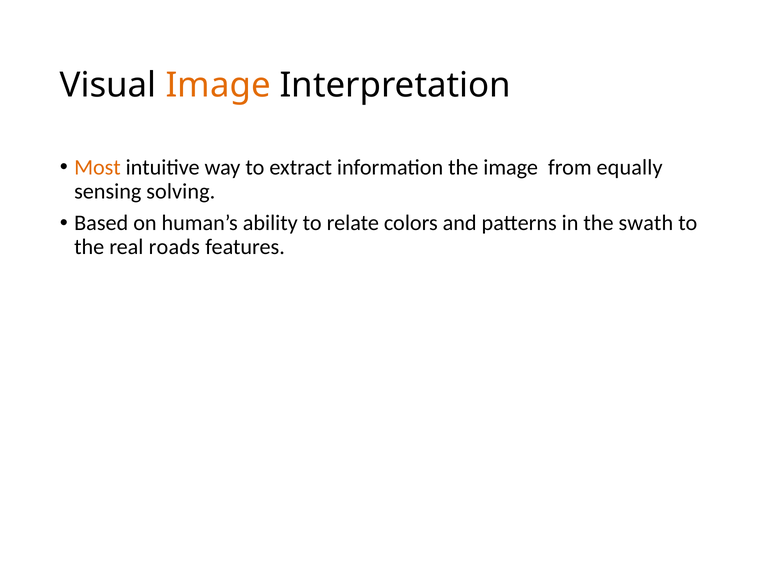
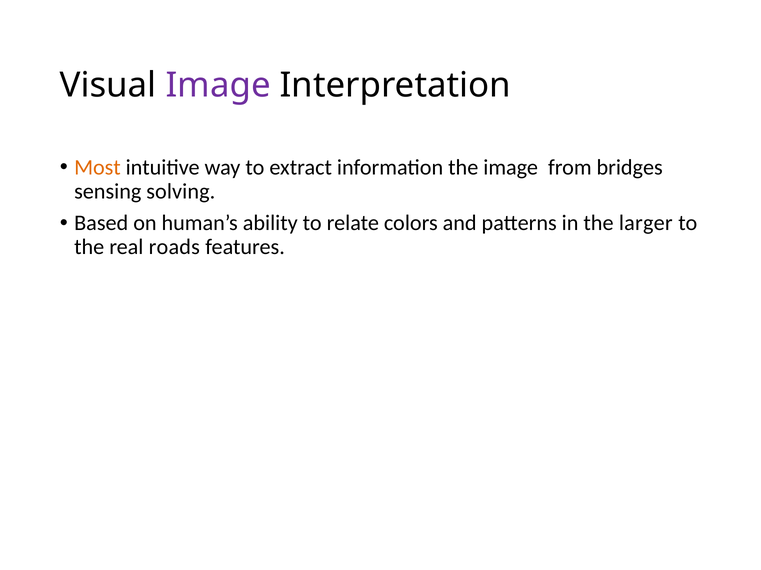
Image at (218, 85) colour: orange -> purple
equally: equally -> bridges
swath: swath -> larger
